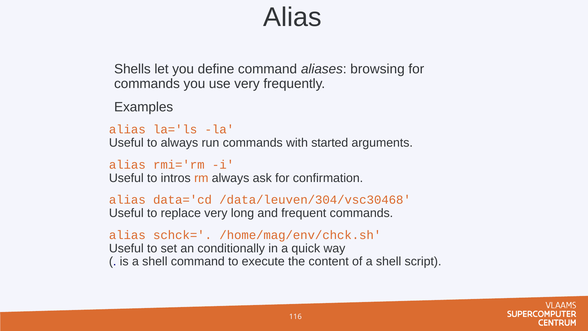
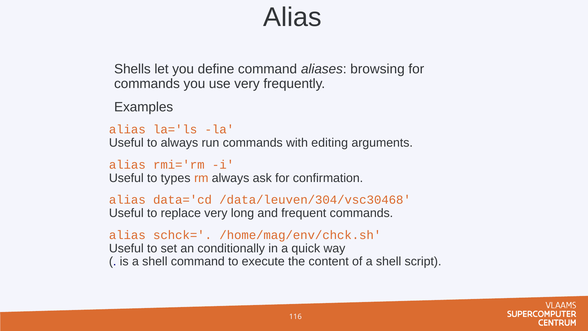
started: started -> editing
intros: intros -> types
